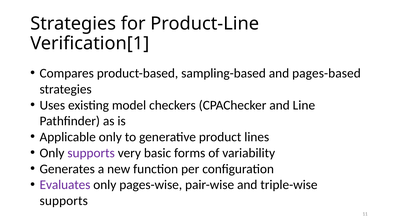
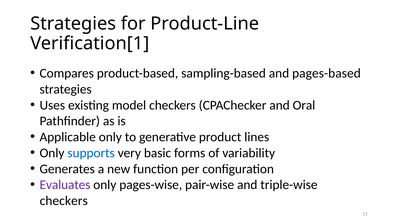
Line: Line -> Oral
supports at (91, 153) colour: purple -> blue
supports at (64, 201): supports -> checkers
